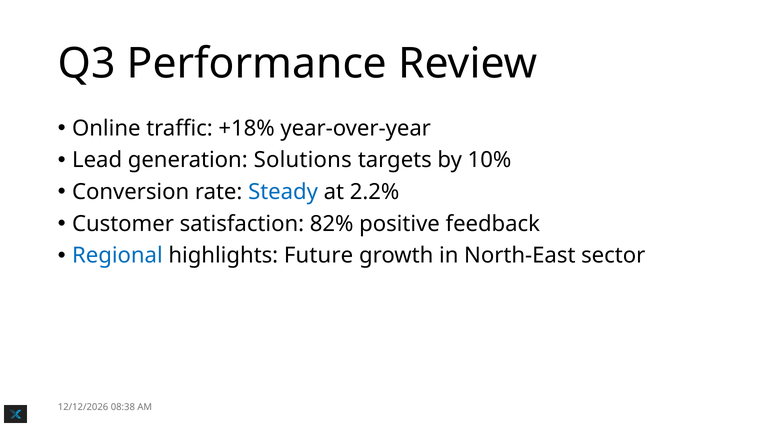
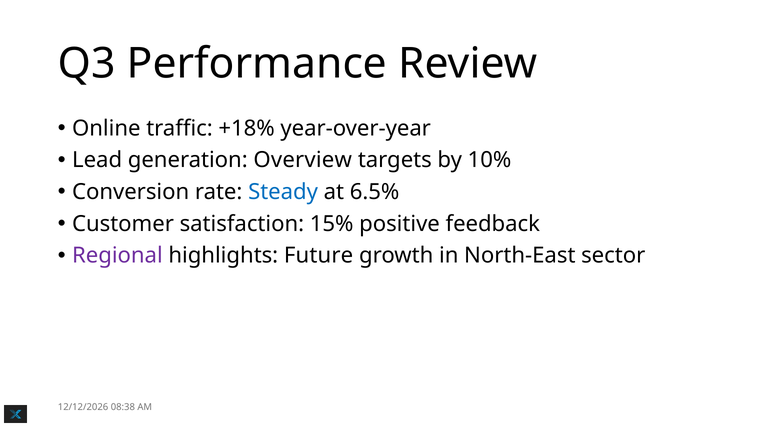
Solutions: Solutions -> Overview
2.2%: 2.2% -> 6.5%
82%: 82% -> 15%
Regional colour: blue -> purple
